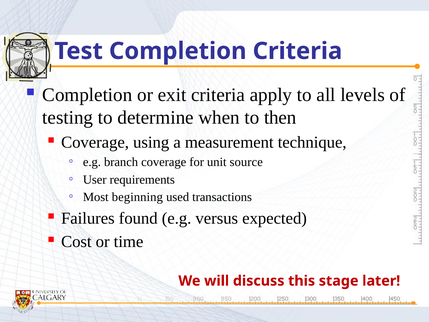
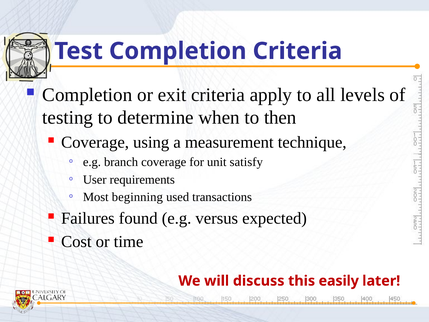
source: source -> satisfy
stage: stage -> easily
